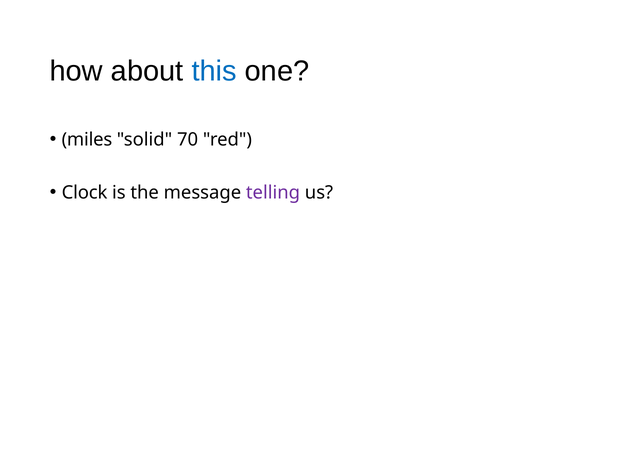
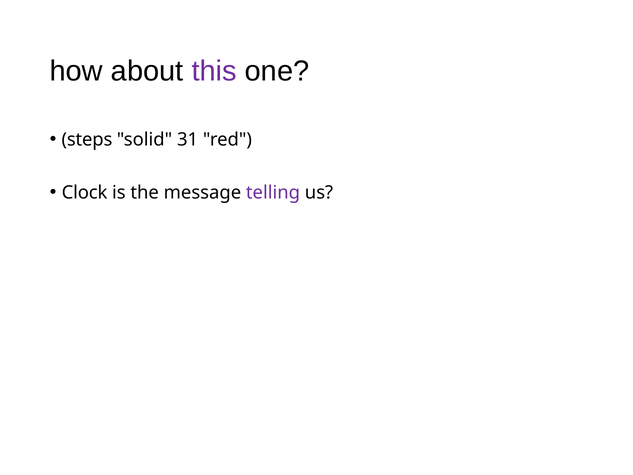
this colour: blue -> purple
miles: miles -> steps
70: 70 -> 31
